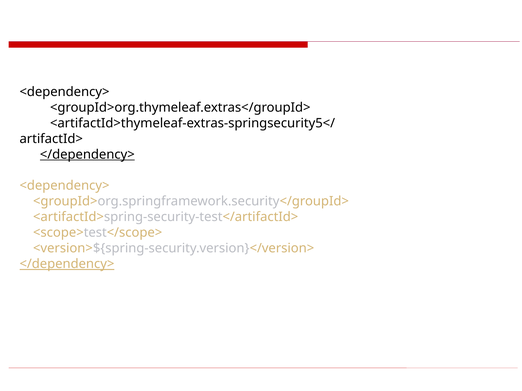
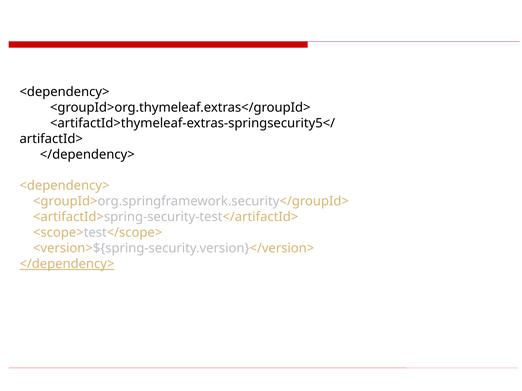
</dependency> at (87, 155) underline: present -> none
